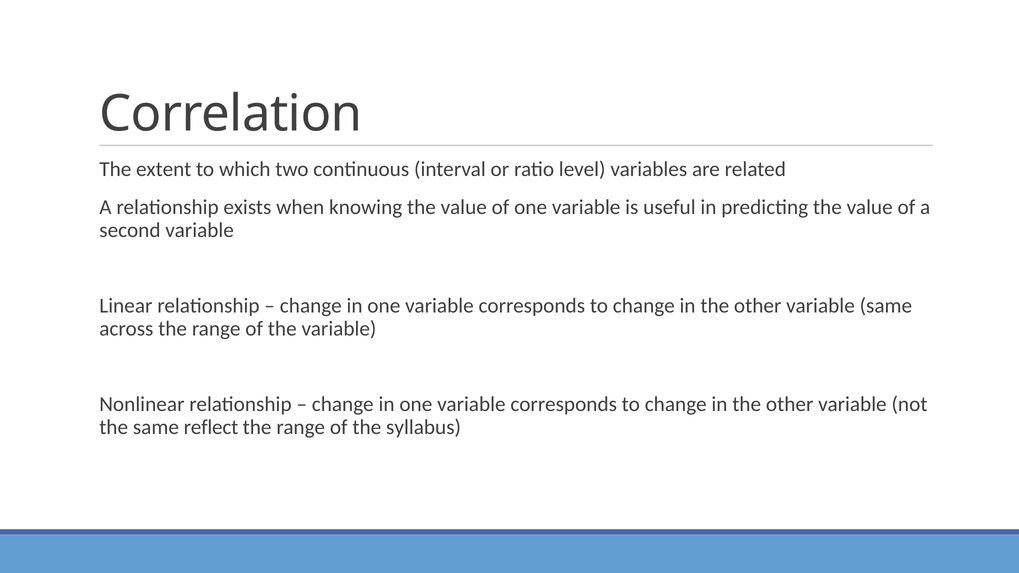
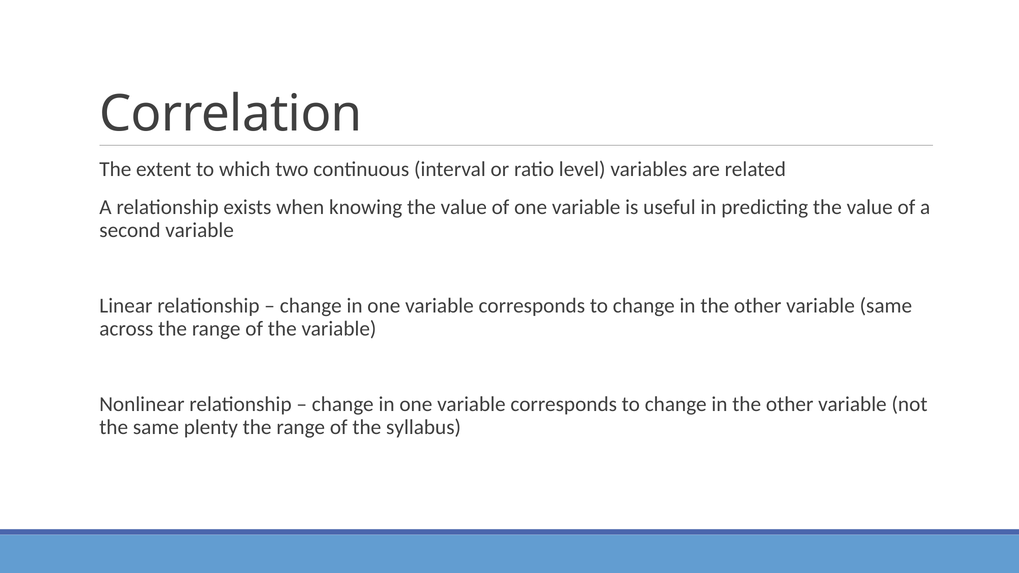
reflect: reflect -> plenty
